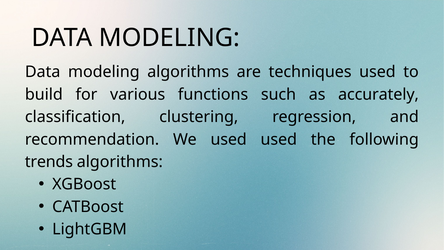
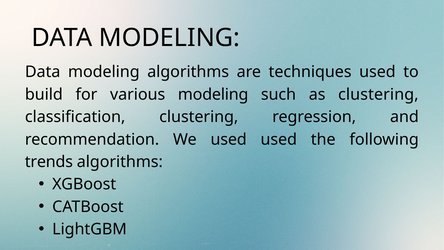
various functions: functions -> modeling
as accurately: accurately -> clustering
